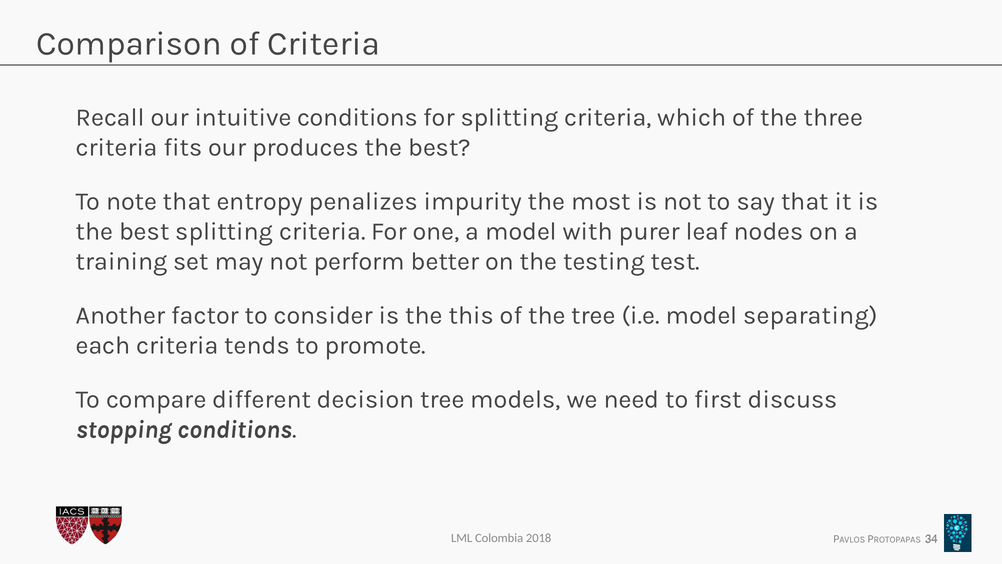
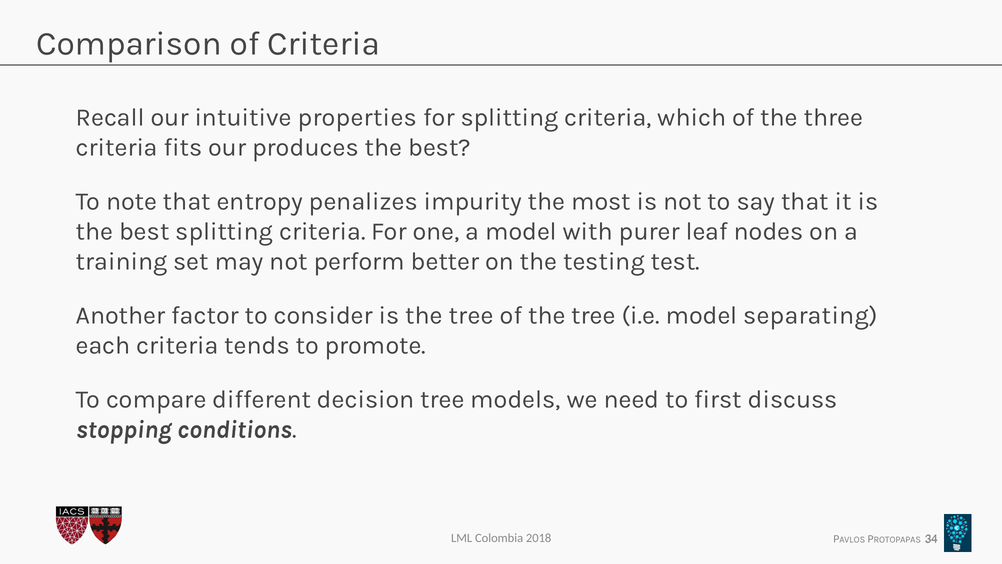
intuitive conditions: conditions -> properties
is the this: this -> tree
